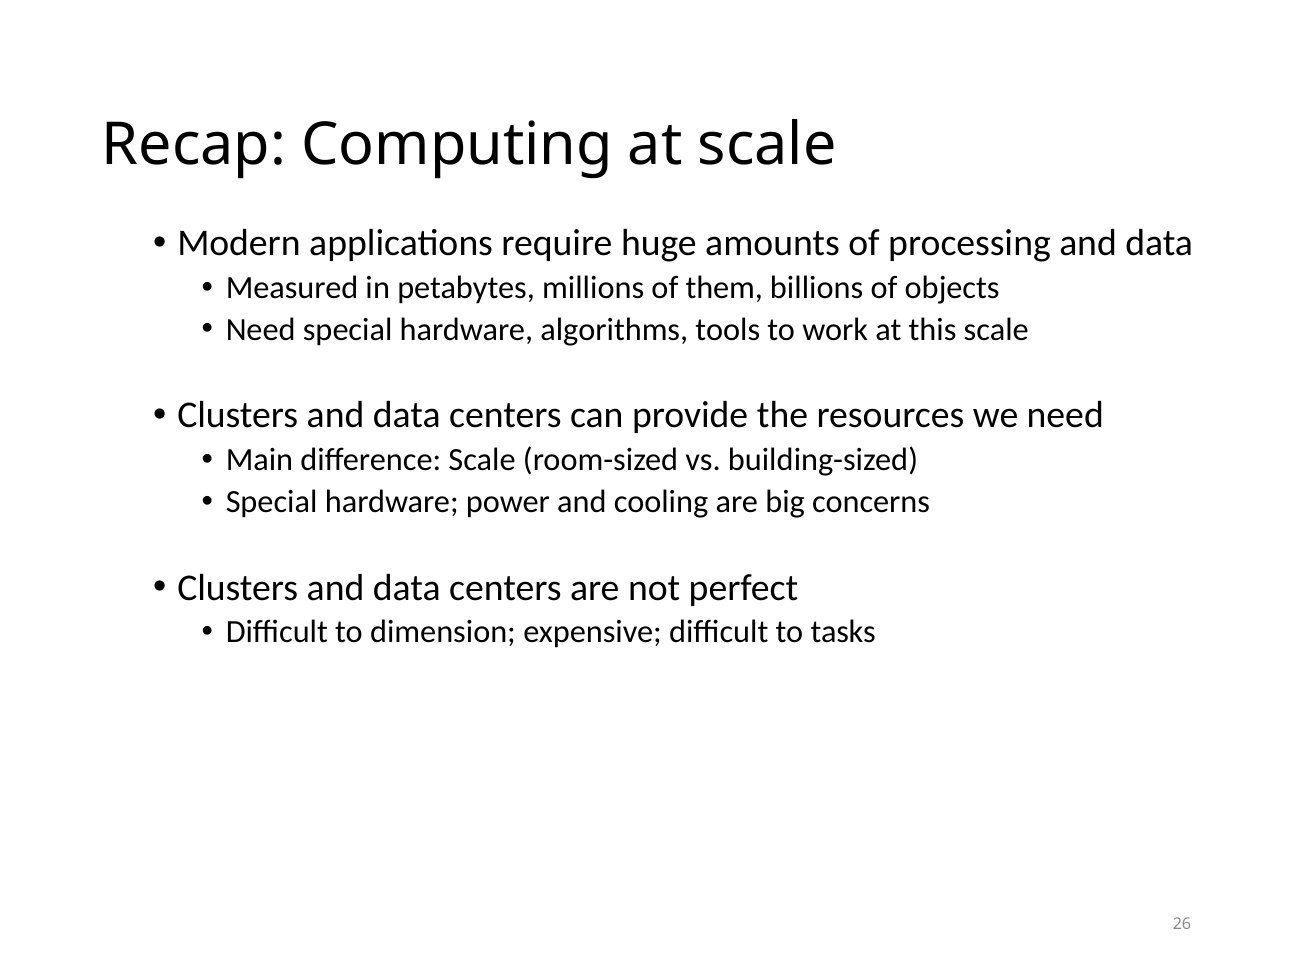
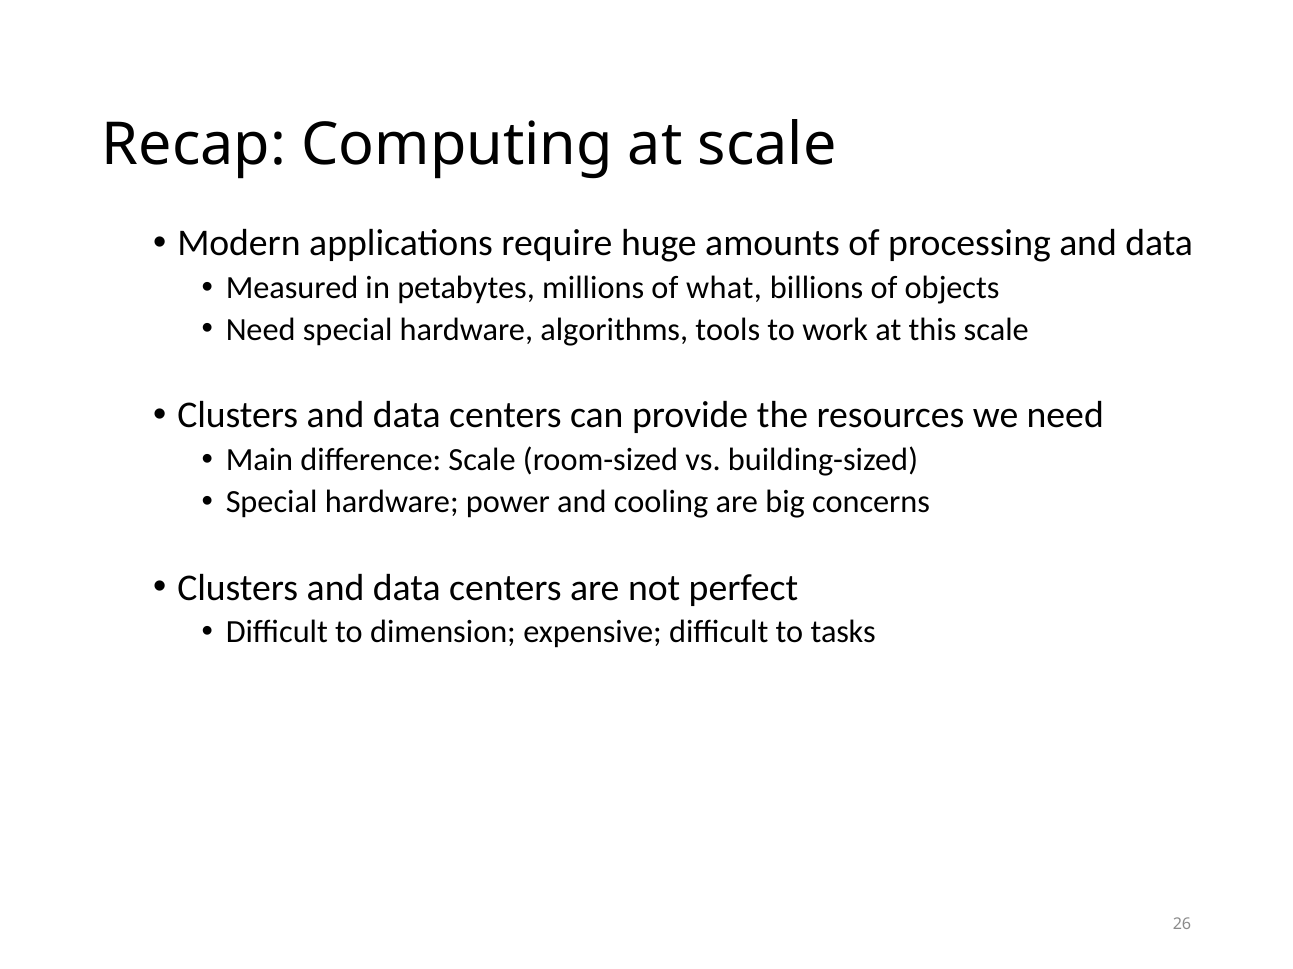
them: them -> what
